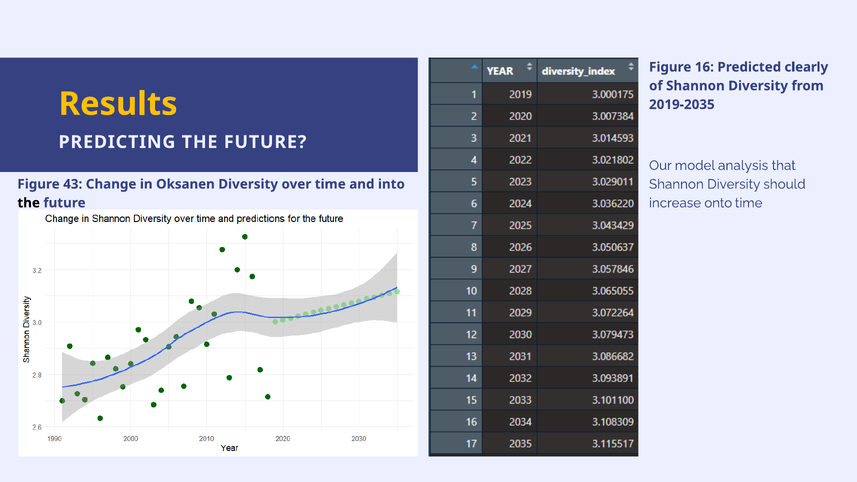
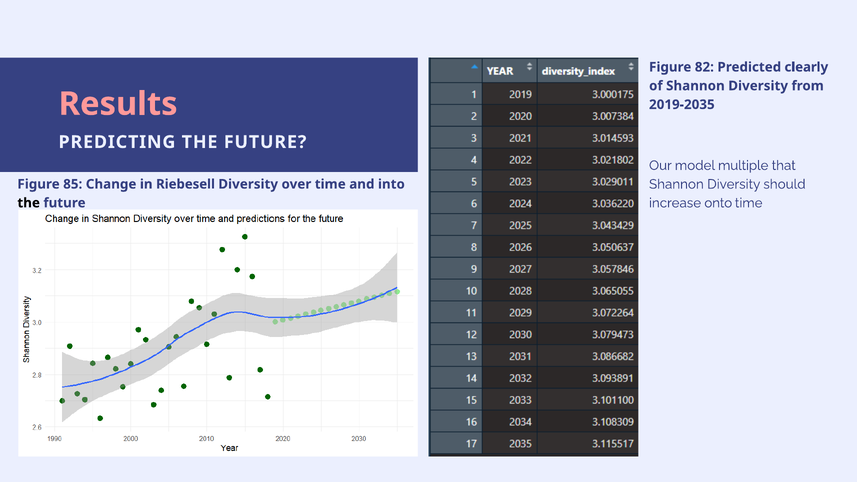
16: 16 -> 82
Results colour: yellow -> pink
analysis: analysis -> multiple
43: 43 -> 85
Oksanen: Oksanen -> Riebesell
